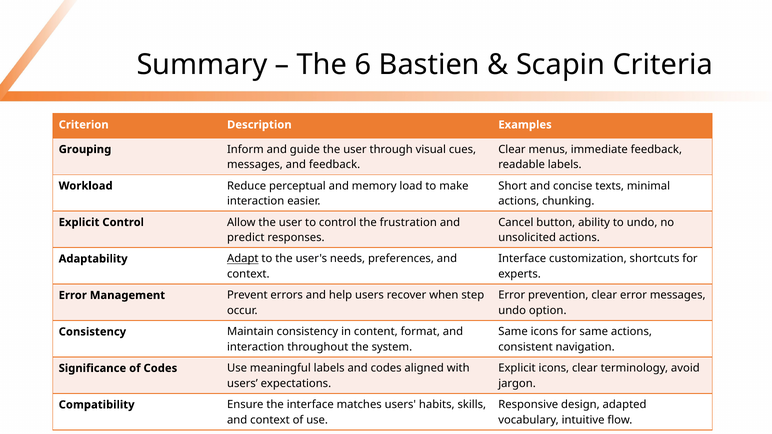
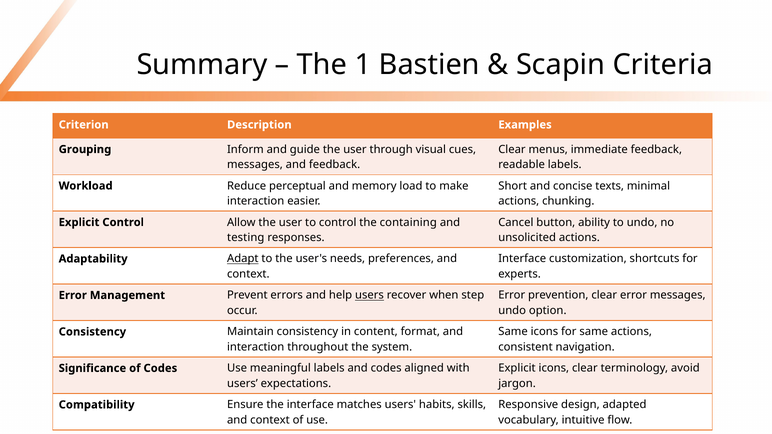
6: 6 -> 1
frustration: frustration -> containing
predict: predict -> testing
users at (369, 295) underline: none -> present
